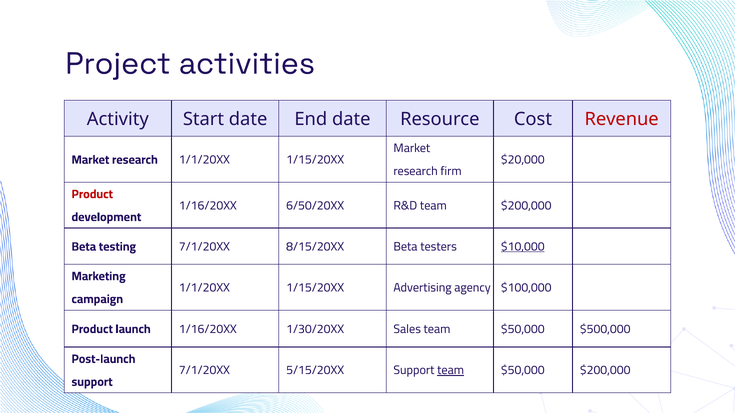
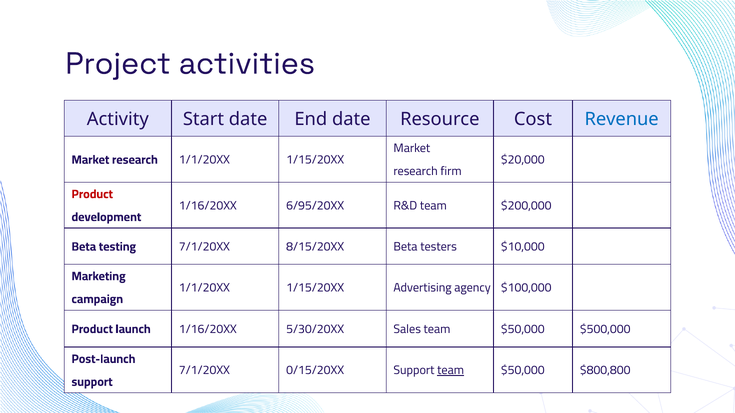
Revenue colour: red -> blue
6/50/20XX: 6/50/20XX -> 6/95/20XX
$10,000 underline: present -> none
1/30/20XX: 1/30/20XX -> 5/30/20XX
5/15/20XX: 5/15/20XX -> 0/15/20XX
$50,000 $200,000: $200,000 -> $800,800
